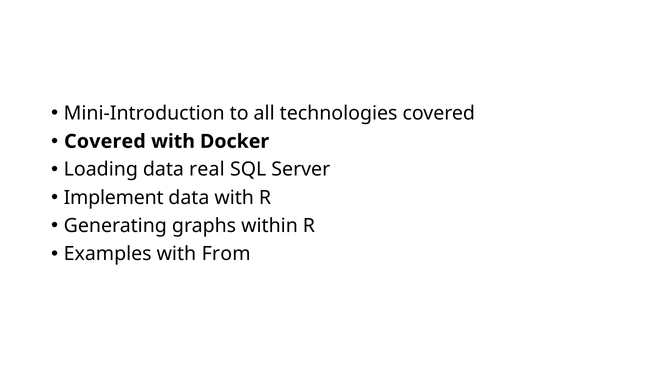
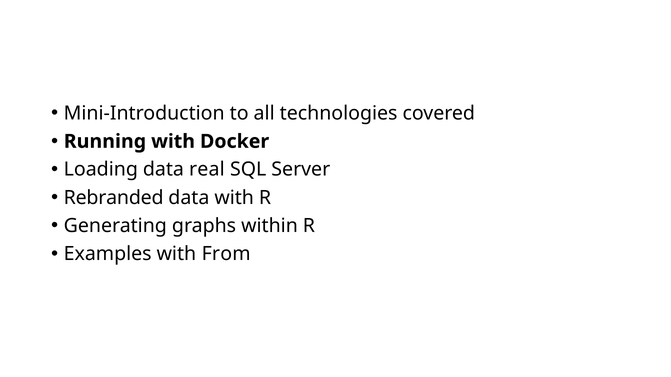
Covered at (105, 142): Covered -> Running
Implement: Implement -> Rebranded
